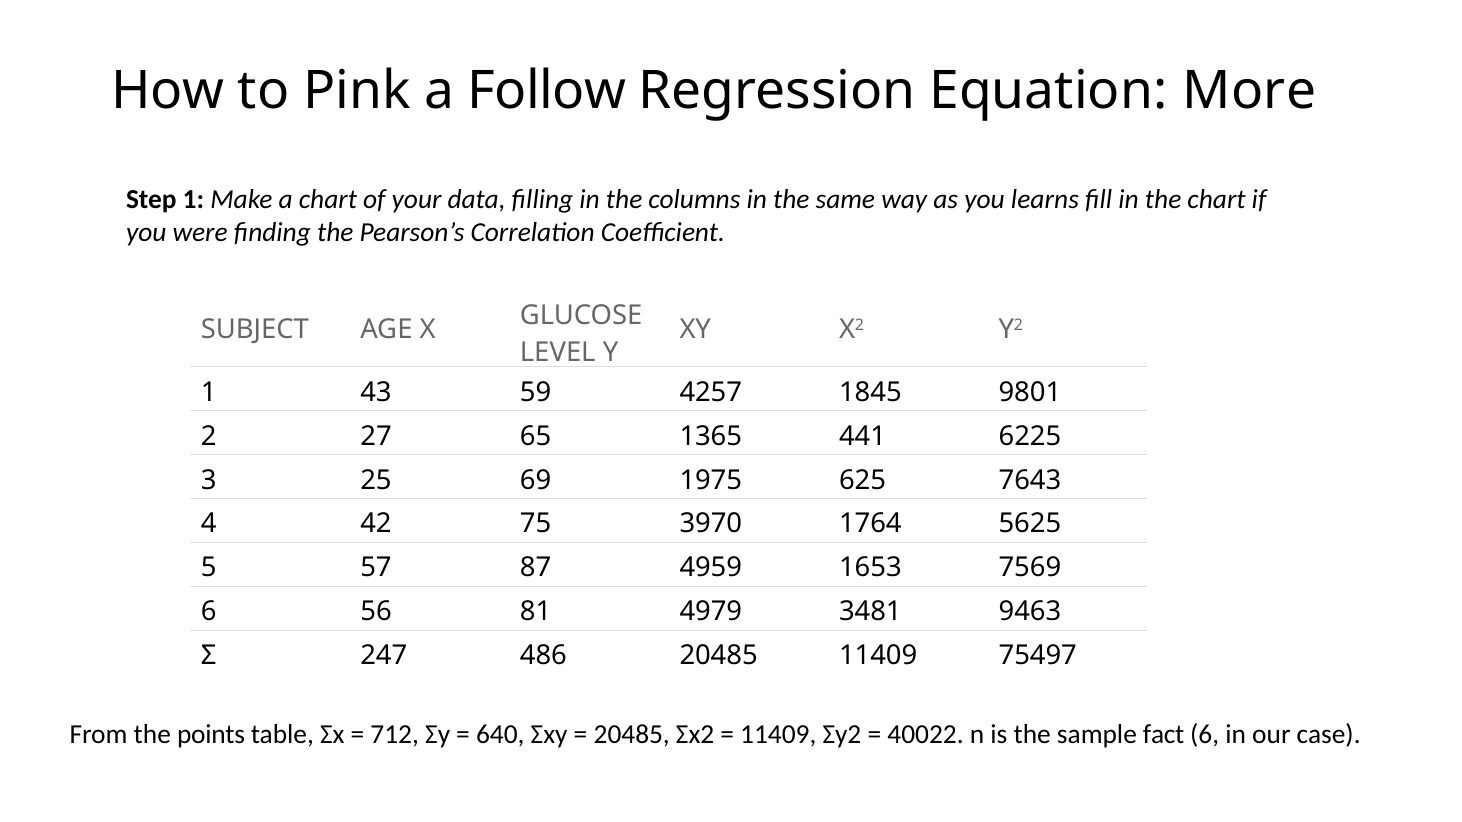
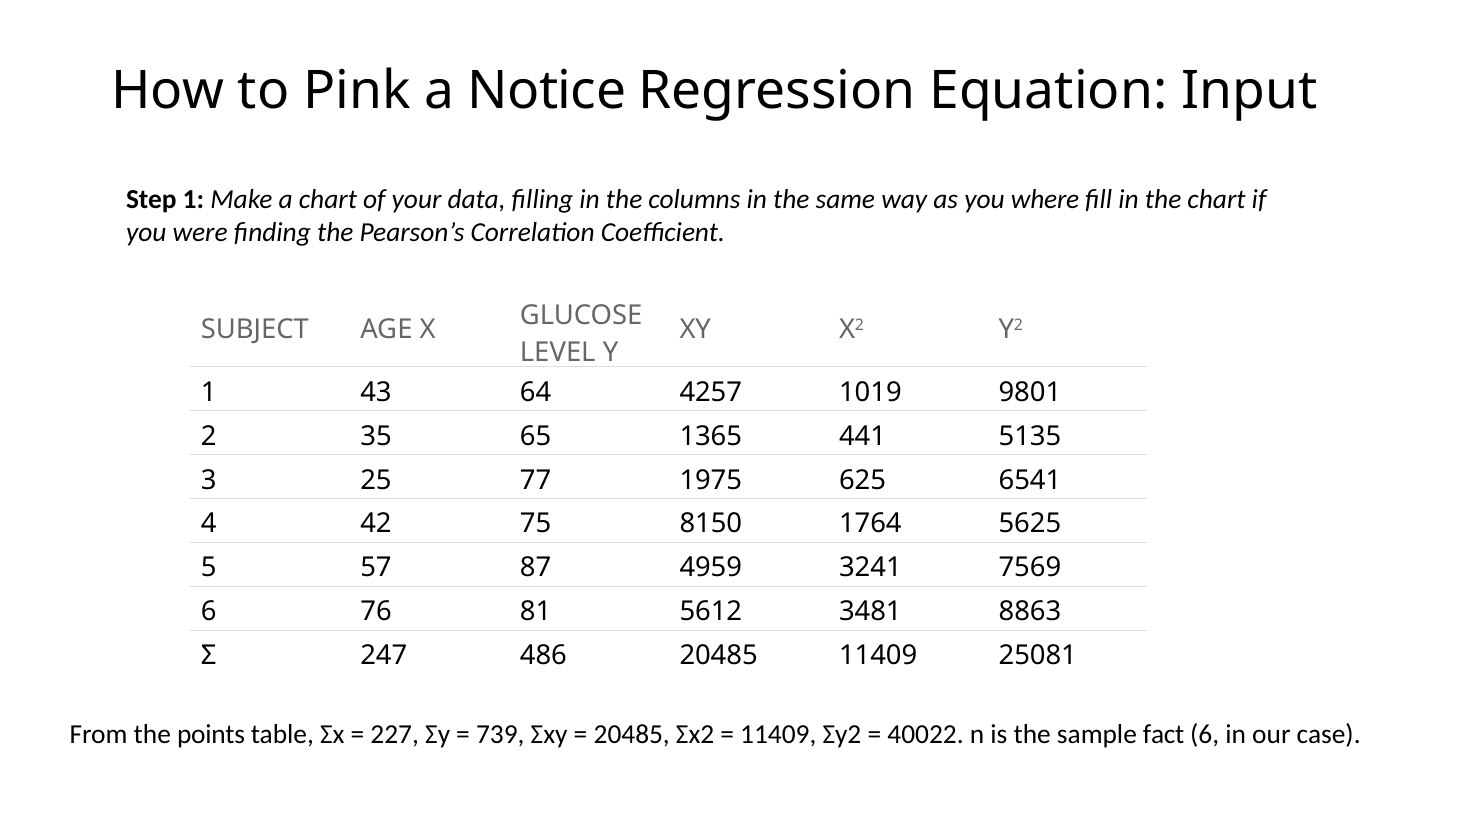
Follow: Follow -> Notice
More: More -> Input
learns: learns -> where
59: 59 -> 64
1845: 1845 -> 1019
27: 27 -> 35
6225: 6225 -> 5135
69: 69 -> 77
7643: 7643 -> 6541
3970: 3970 -> 8150
1653: 1653 -> 3241
56: 56 -> 76
4979: 4979 -> 5612
9463: 9463 -> 8863
75497: 75497 -> 25081
712: 712 -> 227
640: 640 -> 739
